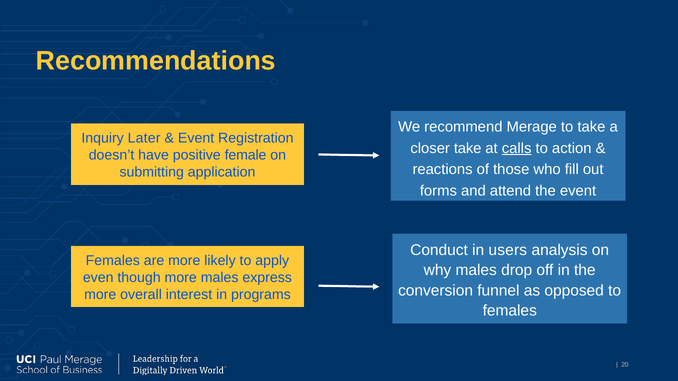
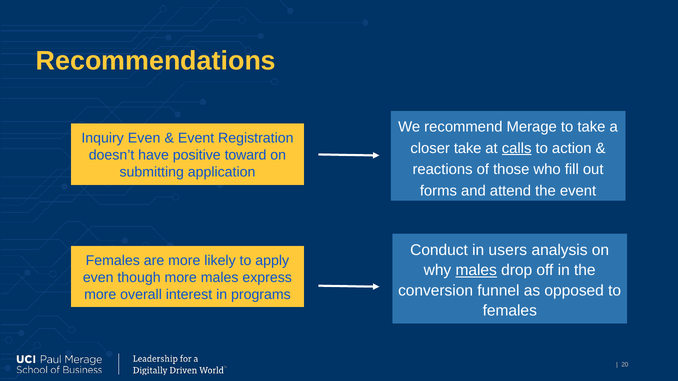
Inquiry Later: Later -> Even
female: female -> toward
males at (476, 271) underline: none -> present
